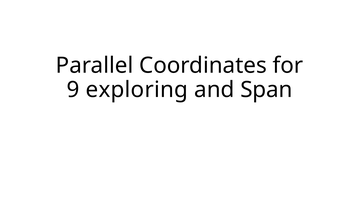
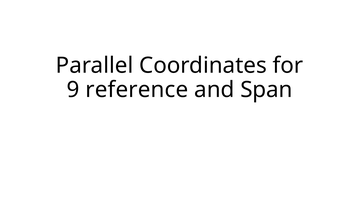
exploring: exploring -> reference
